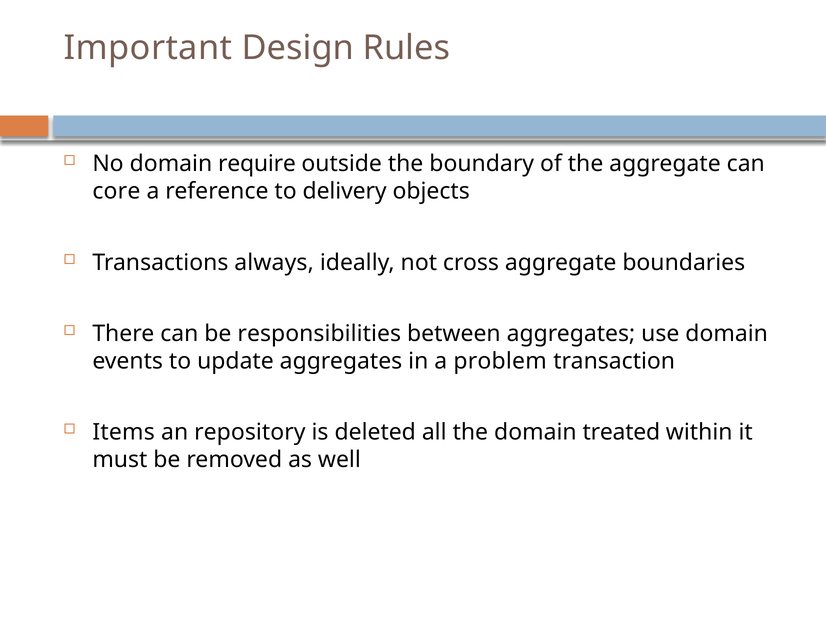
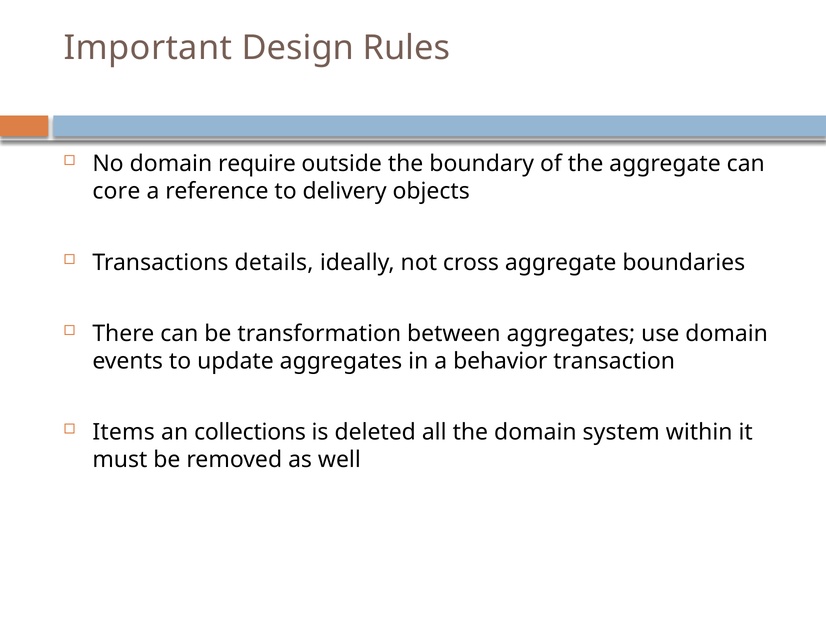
always: always -> details
responsibilities: responsibilities -> transformation
problem: problem -> behavior
repository: repository -> collections
treated: treated -> system
